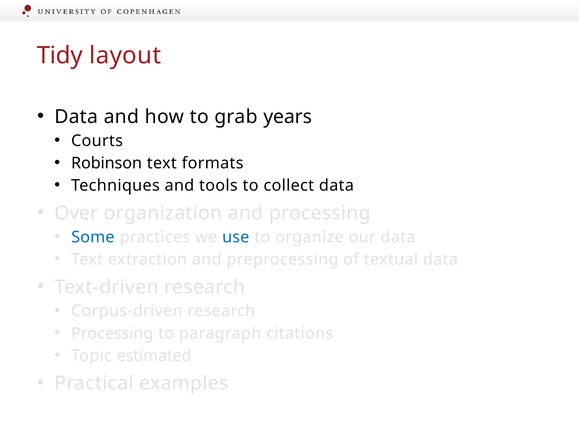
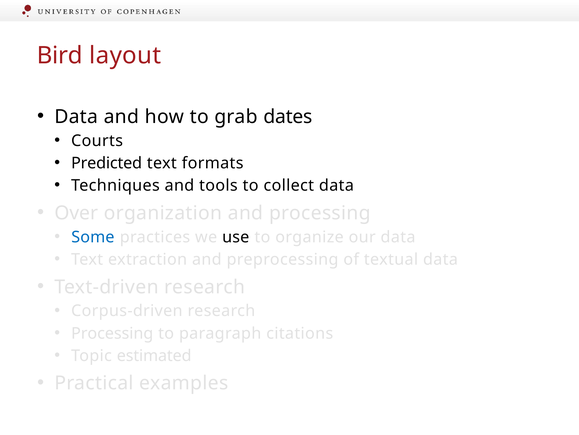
Tidy: Tidy -> Bird
years: years -> dates
Robinson: Robinson -> Predicted
use colour: blue -> black
